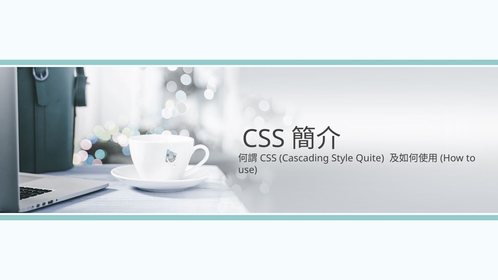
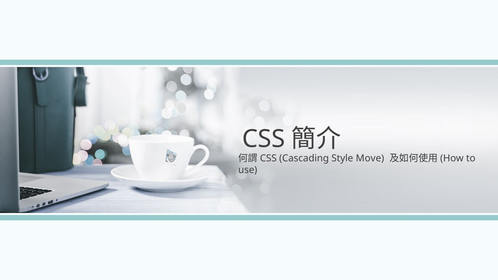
Quite: Quite -> Move
